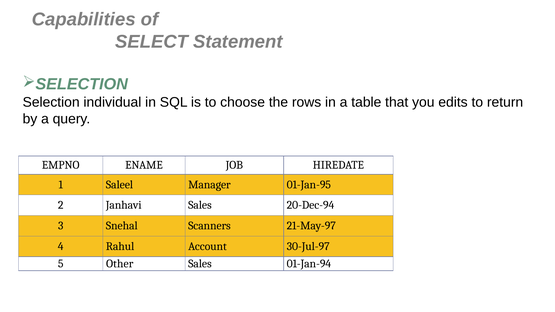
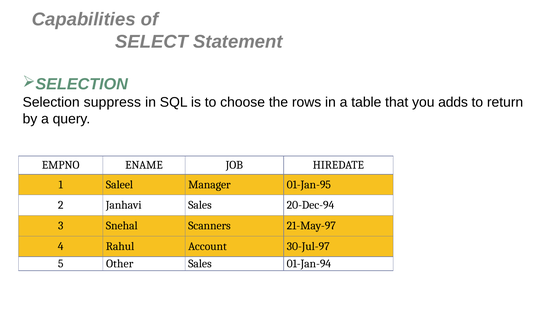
individual: individual -> suppress
edits: edits -> adds
